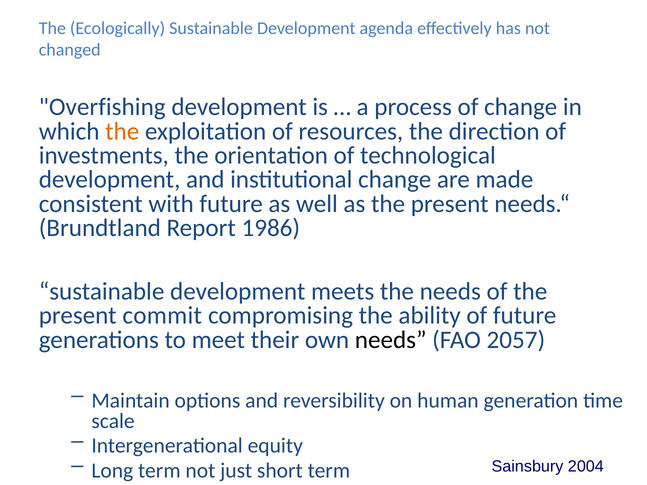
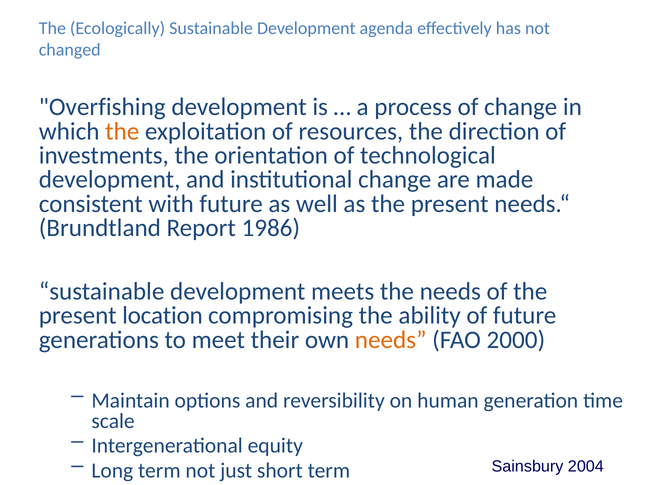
commit: commit -> location
needs at (391, 340) colour: black -> orange
2057: 2057 -> 2000
